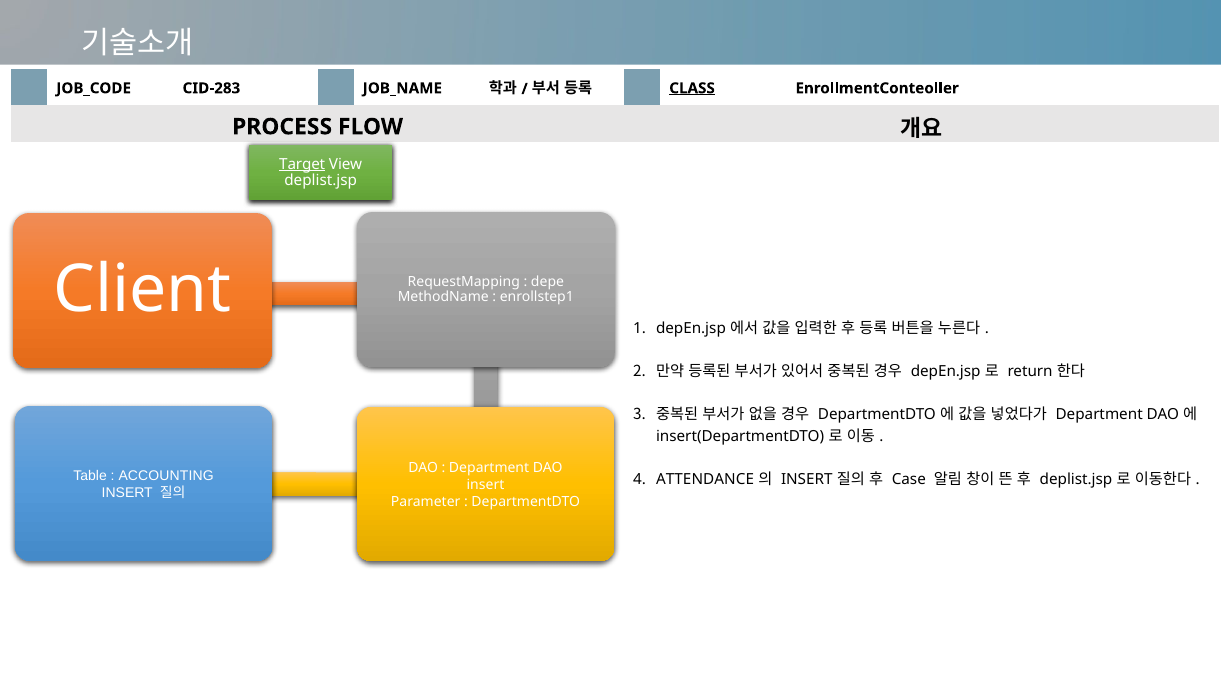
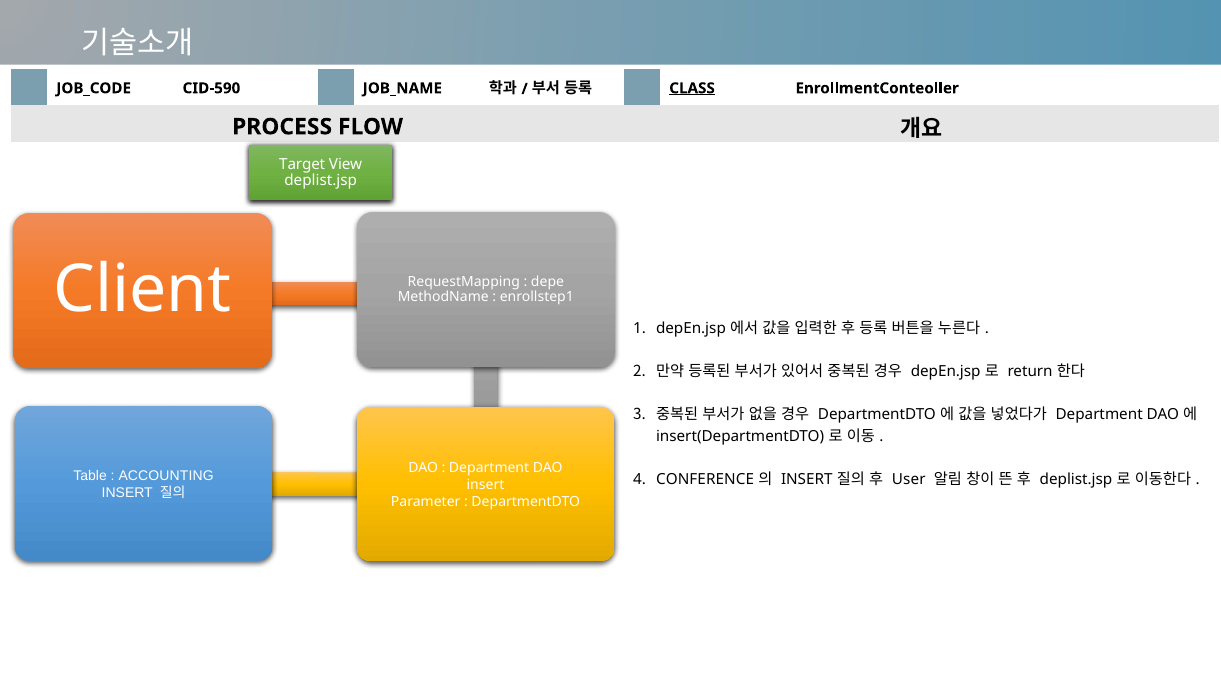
CID-283: CID-283 -> CID-590
Target underline: present -> none
ATTENDANCE: ATTENDANCE -> CONFERENCE
Case: Case -> User
